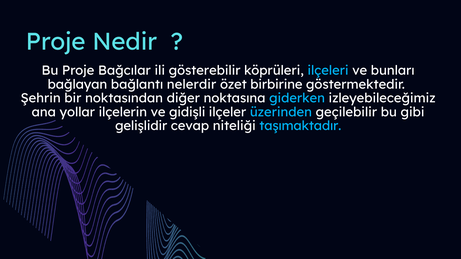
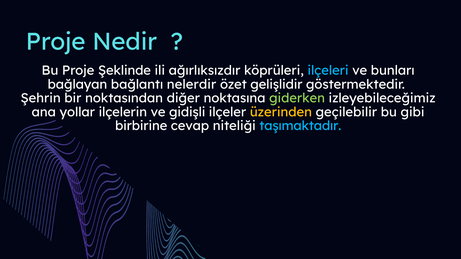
Bağcılar: Bağcılar -> Şeklinde
gösterebilir: gösterebilir -> ağırlıksızdır
birbirine: birbirine -> gelişlidir
giderken colour: light blue -> light green
üzerinden colour: light blue -> yellow
gelişlidir: gelişlidir -> birbirine
